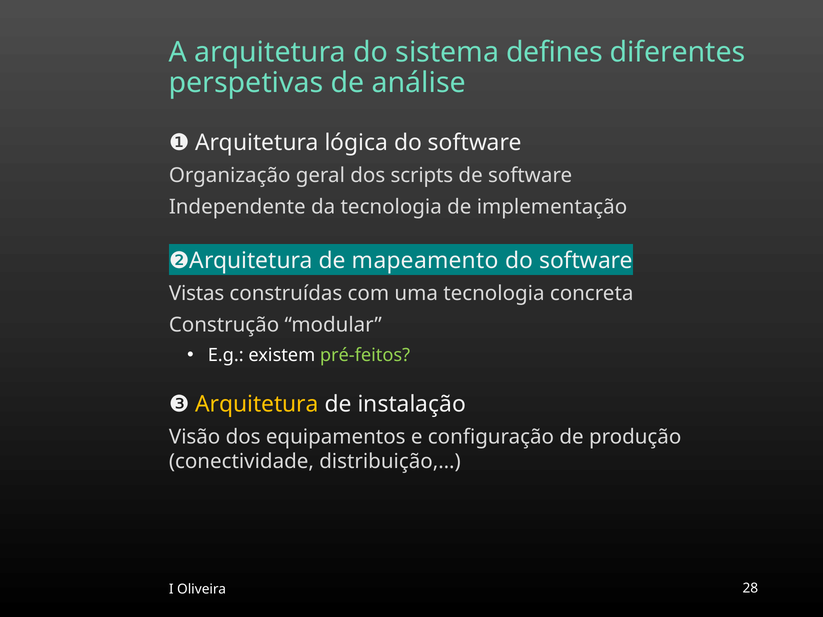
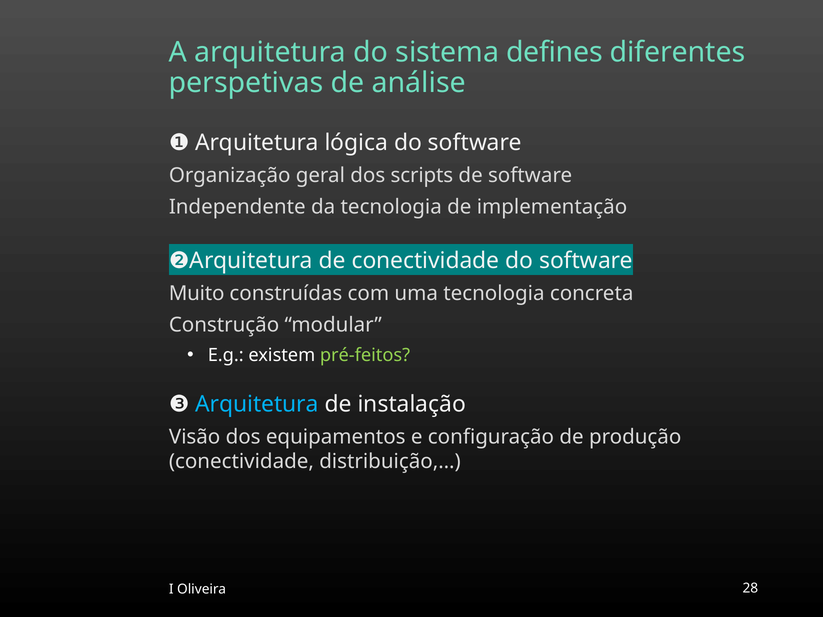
de mapeamento: mapeamento -> conectividade
Vistas: Vistas -> Muito
Arquitetura at (257, 404) colour: yellow -> light blue
